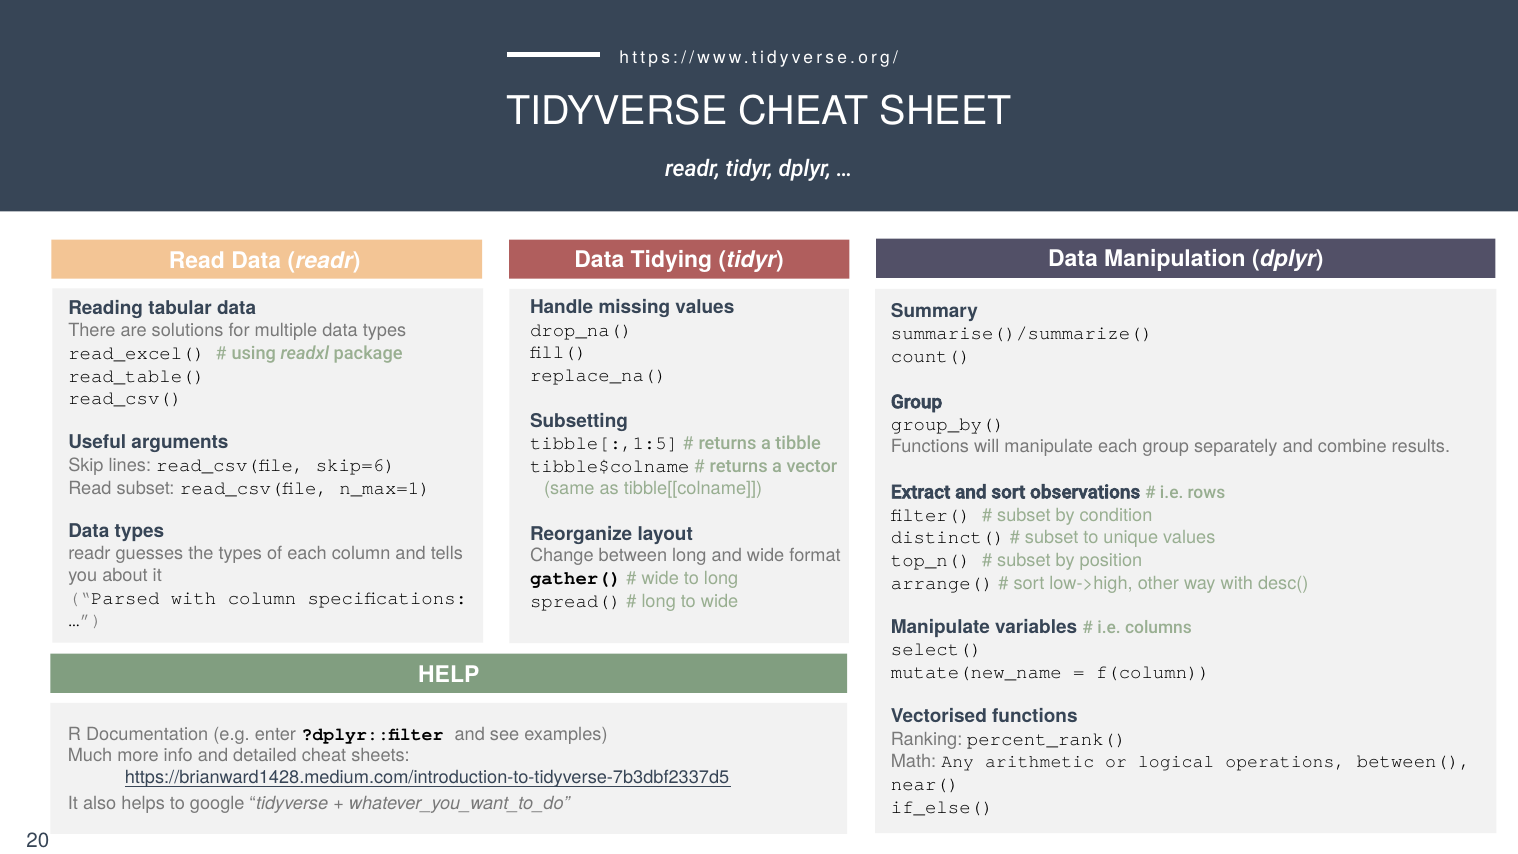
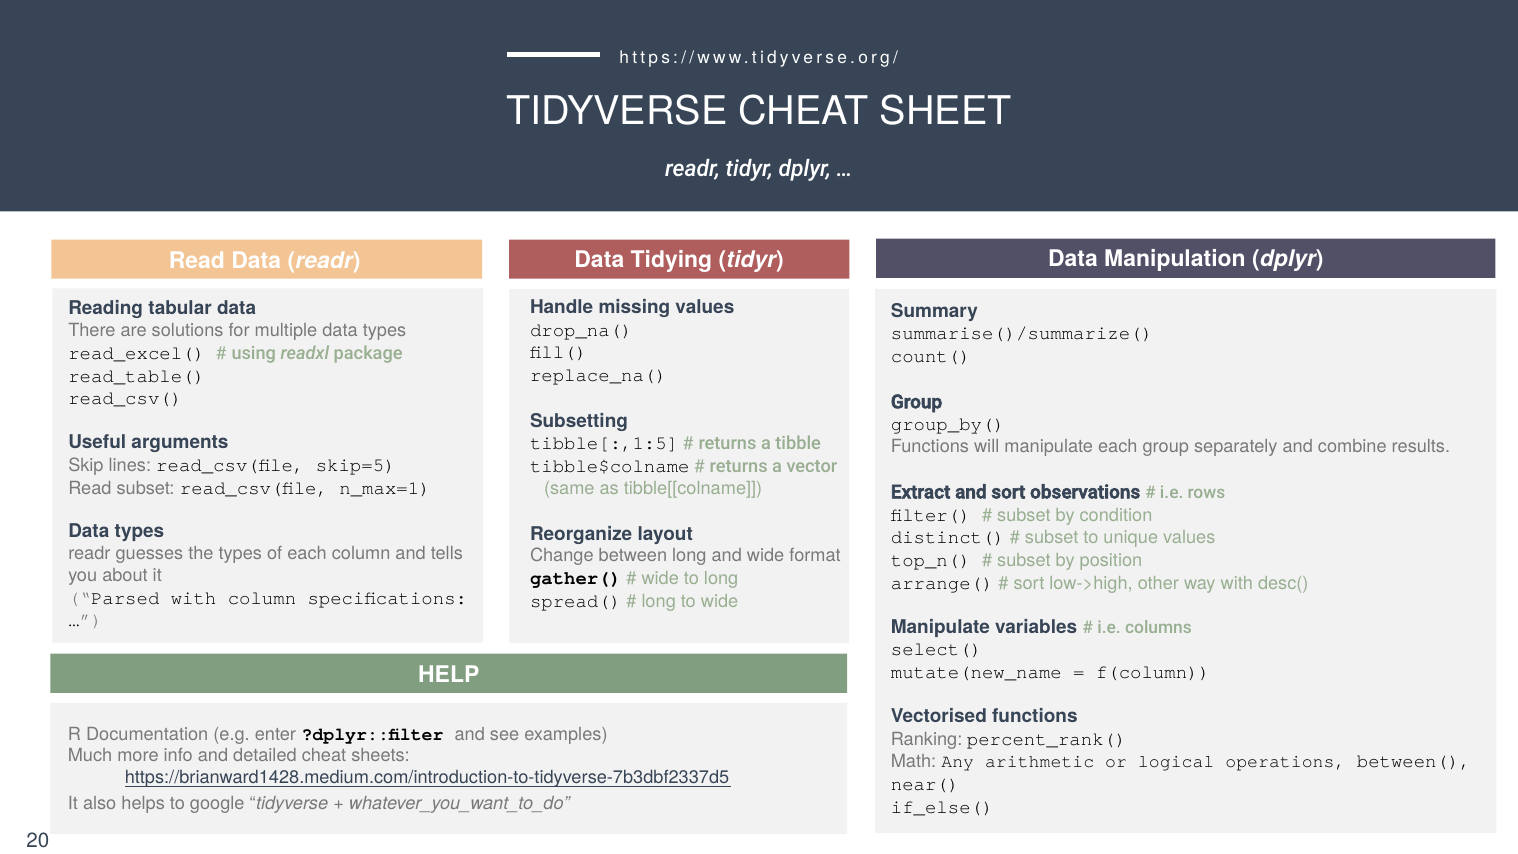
skip=6: skip=6 -> skip=5
